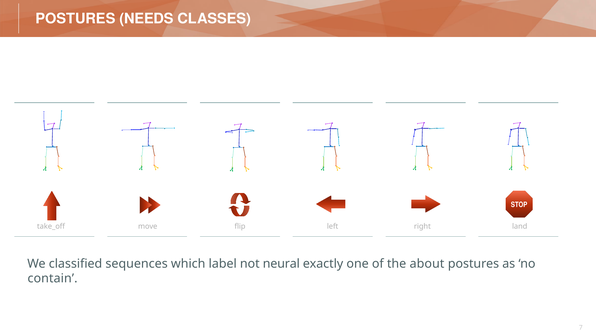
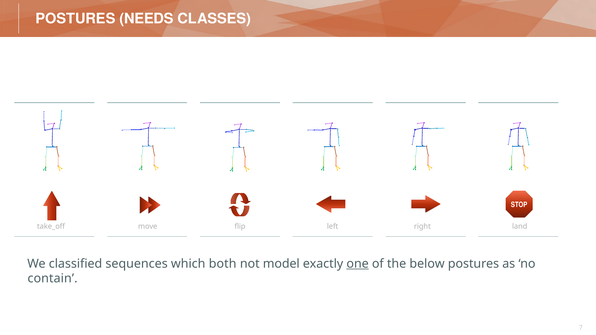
label: label -> both
neural: neural -> model
one underline: none -> present
about: about -> below
